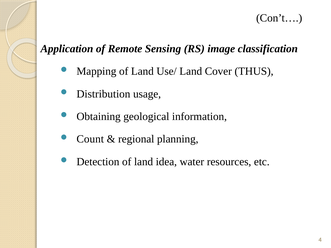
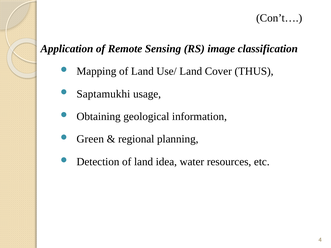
Distribution: Distribution -> Saptamukhi
Count: Count -> Green
